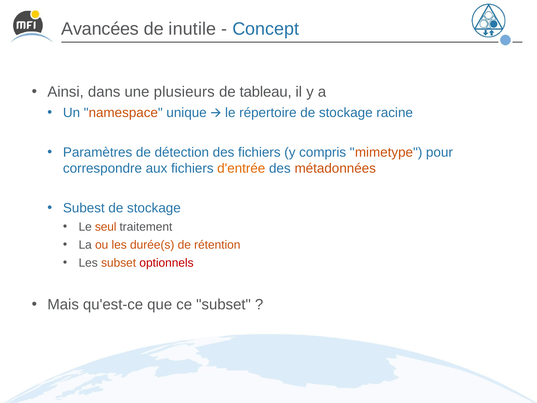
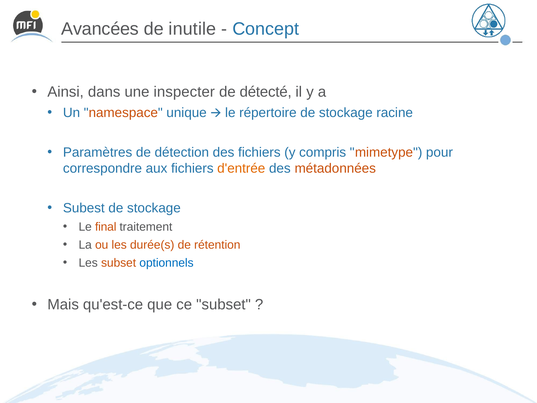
plusieurs: plusieurs -> inspecter
tableau: tableau -> détecté
seul: seul -> final
optionnels colour: red -> blue
